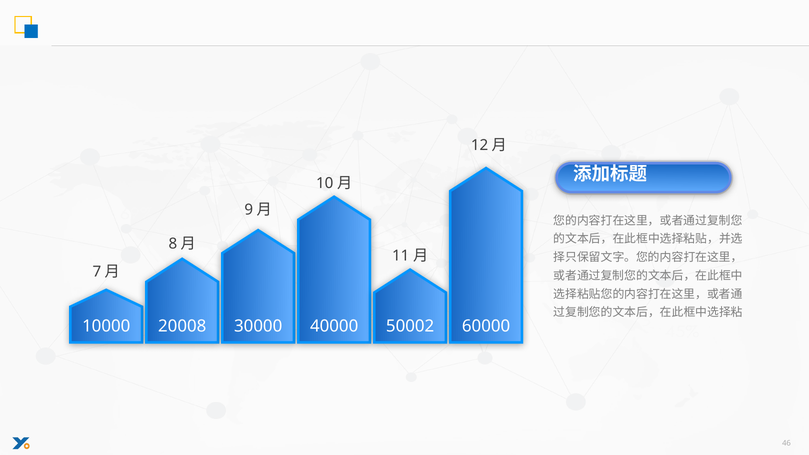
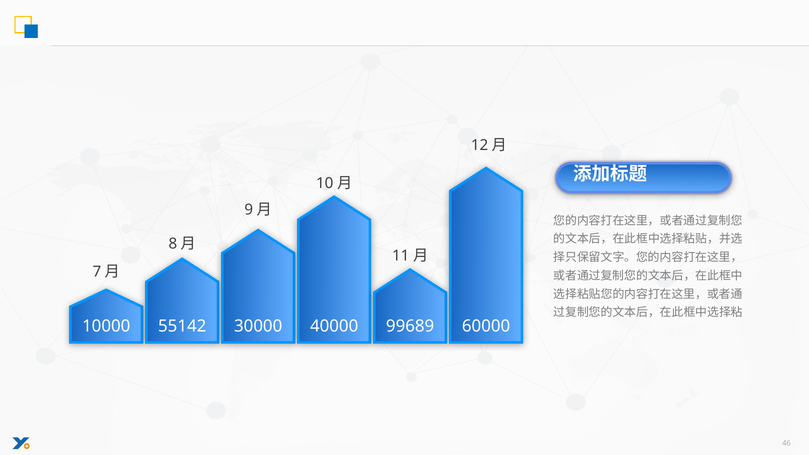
20008: 20008 -> 55142
50002: 50002 -> 99689
